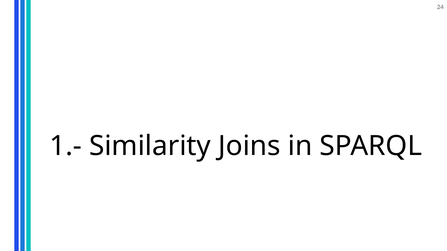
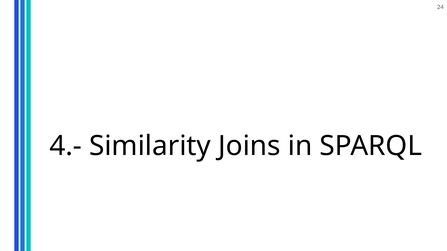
1.-: 1.- -> 4.-
